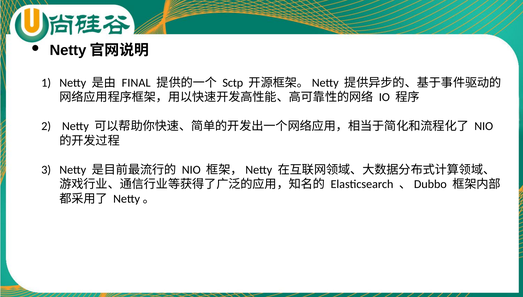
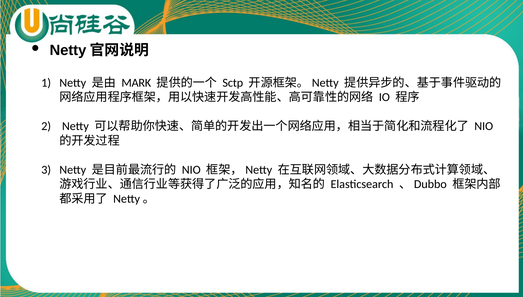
FINAL: FINAL -> MARK
